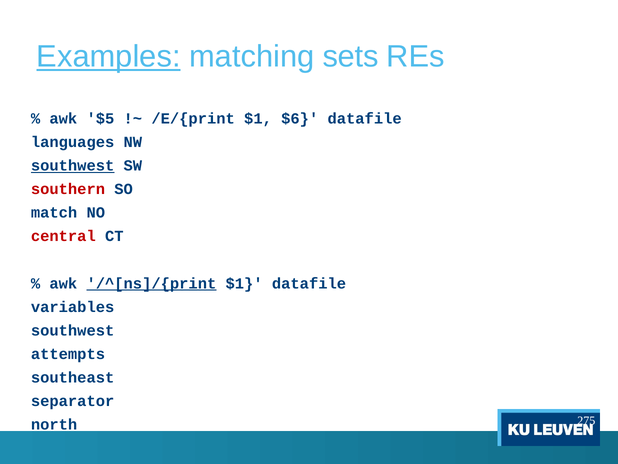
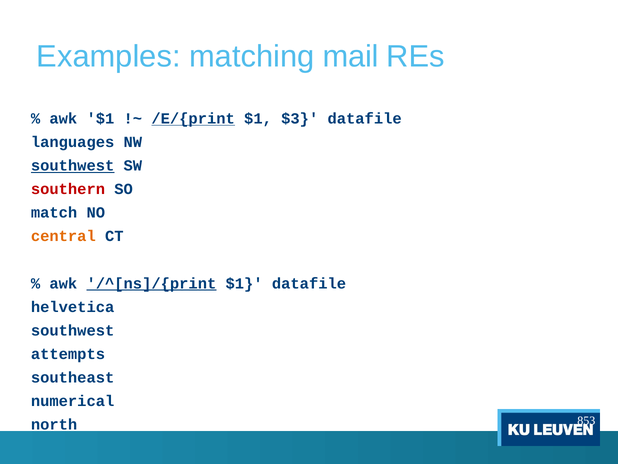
Examples underline: present -> none
sets: sets -> mail
awk $5: $5 -> $1
/E/{print underline: none -> present
$6: $6 -> $3
central colour: red -> orange
variables: variables -> helvetica
separator: separator -> numerical
275: 275 -> 853
